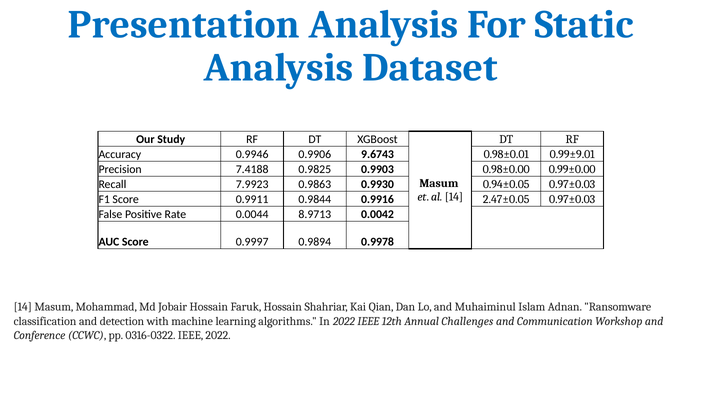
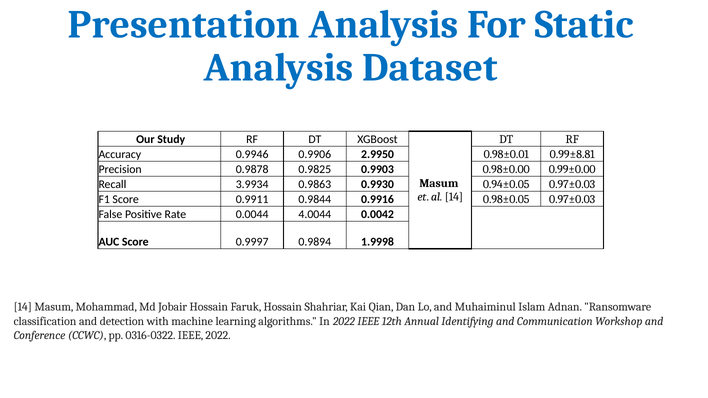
9.6743: 9.6743 -> 2.9950
0.99±9.01: 0.99±9.01 -> 0.99±8.81
7.4188: 7.4188 -> 0.9878
7.9923: 7.9923 -> 3.9934
2.47±0.05: 2.47±0.05 -> 0.98±0.05
8.9713: 8.9713 -> 4.0044
0.9978: 0.9978 -> 1.9998
Challenges: Challenges -> Identifying
